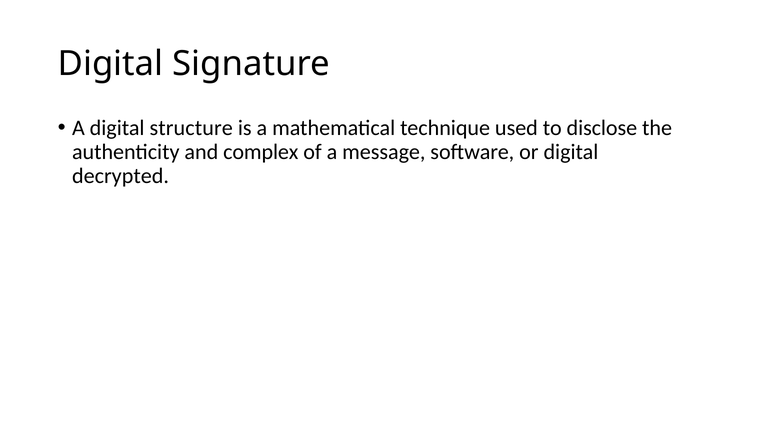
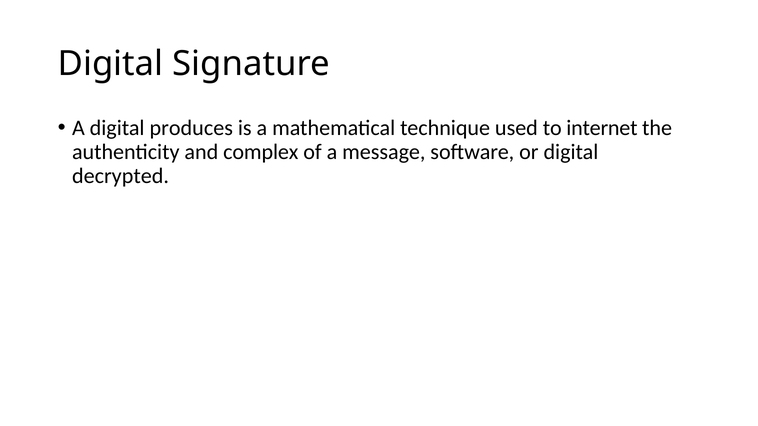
structure: structure -> produces
disclose: disclose -> internet
